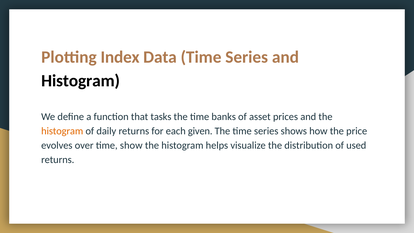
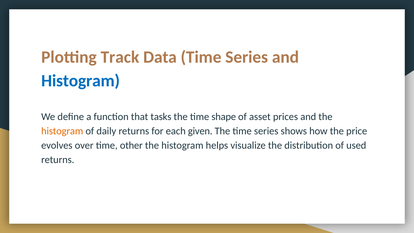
Index: Index -> Track
Histogram at (81, 81) colour: black -> blue
banks: banks -> shape
show: show -> other
